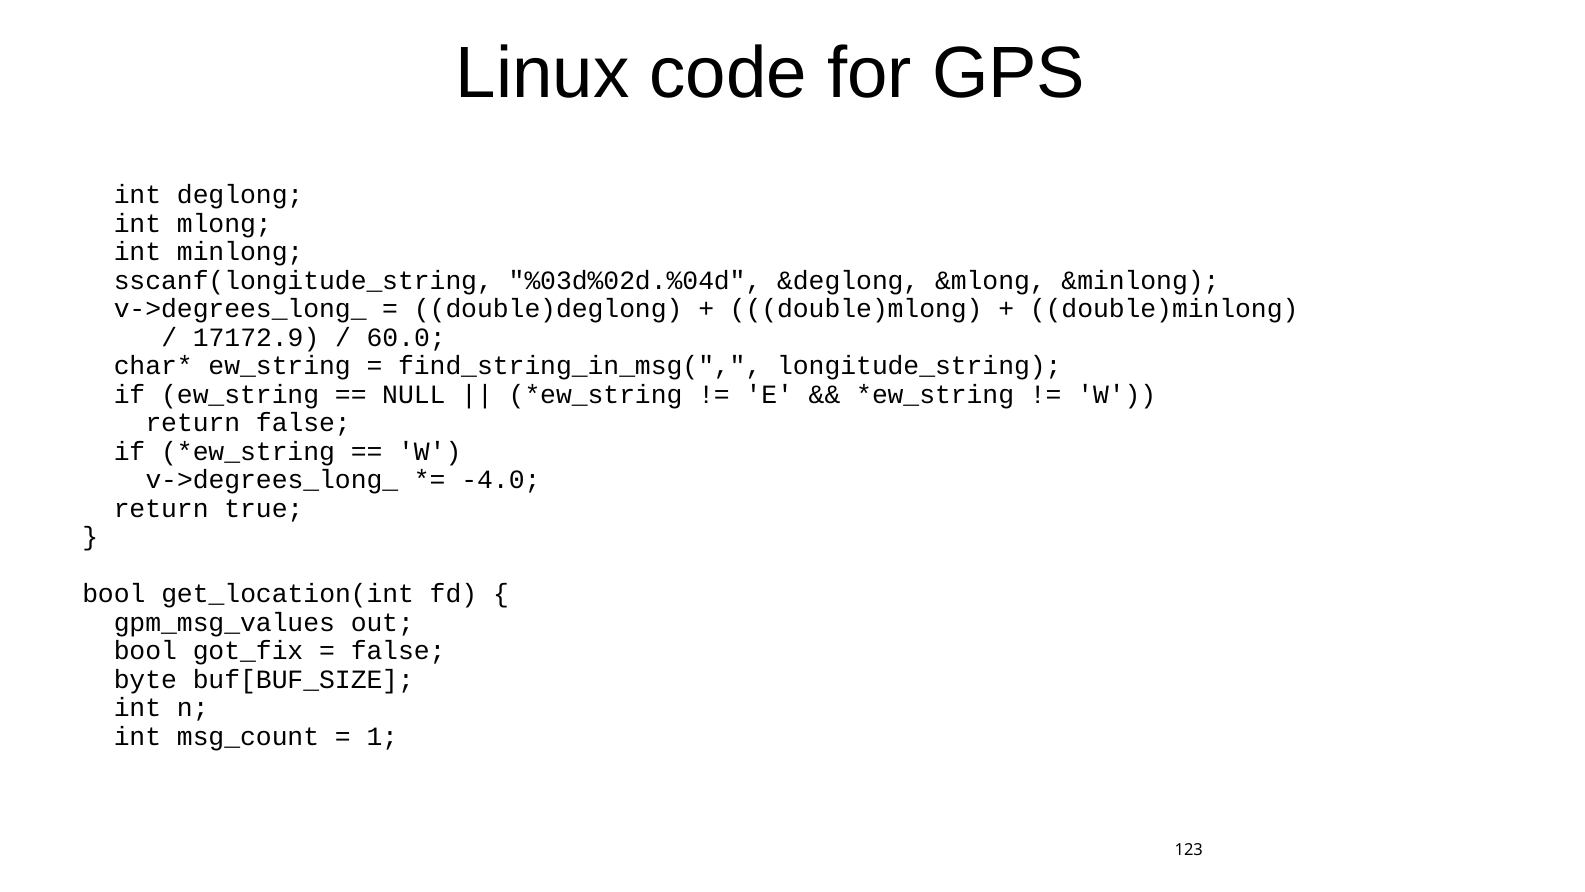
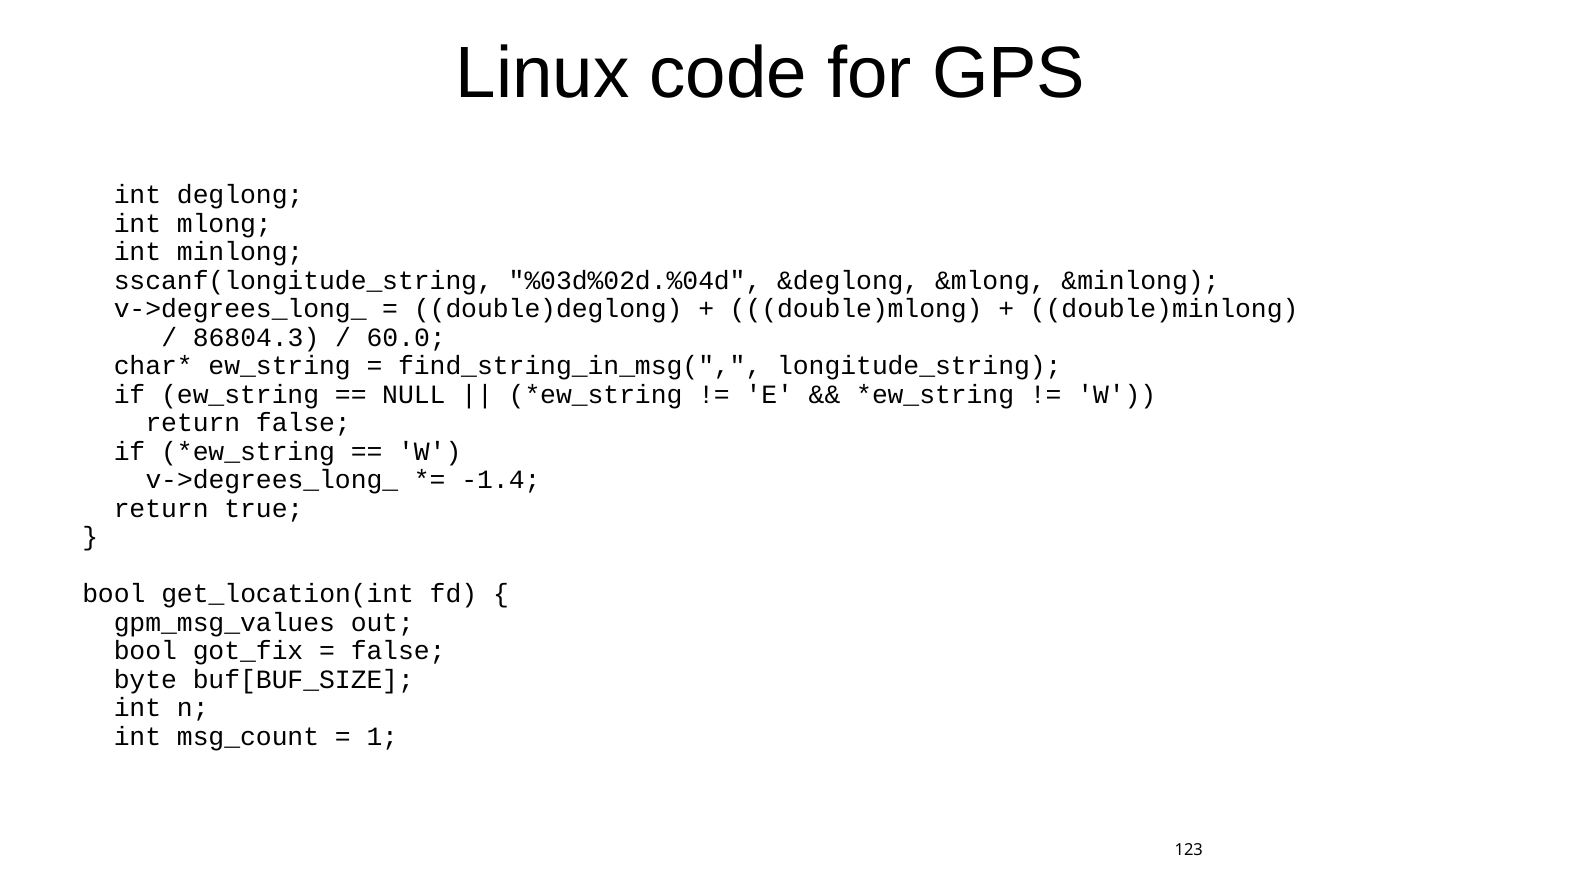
17172.9: 17172.9 -> 86804.3
-4.0: -4.0 -> -1.4
